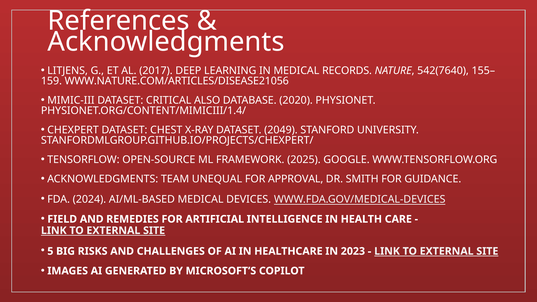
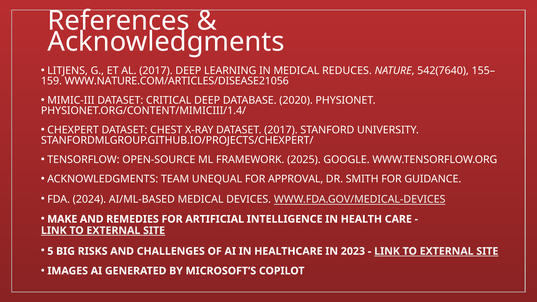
RECORDS: RECORDS -> REDUCES
CRITICAL ALSO: ALSO -> DEEP
DATASET 2049: 2049 -> 2017
FIELD: FIELD -> MAKE
